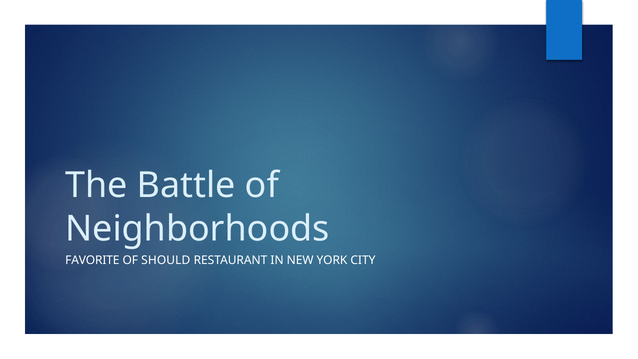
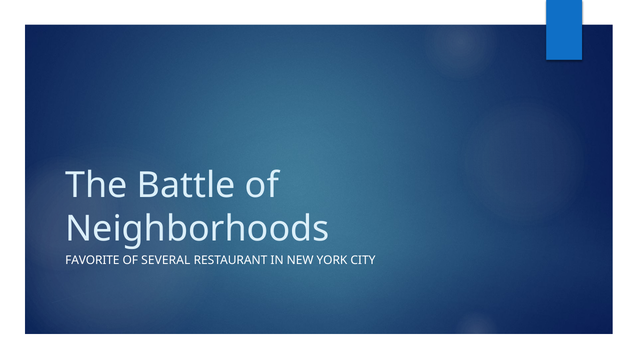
SHOULD: SHOULD -> SEVERAL
